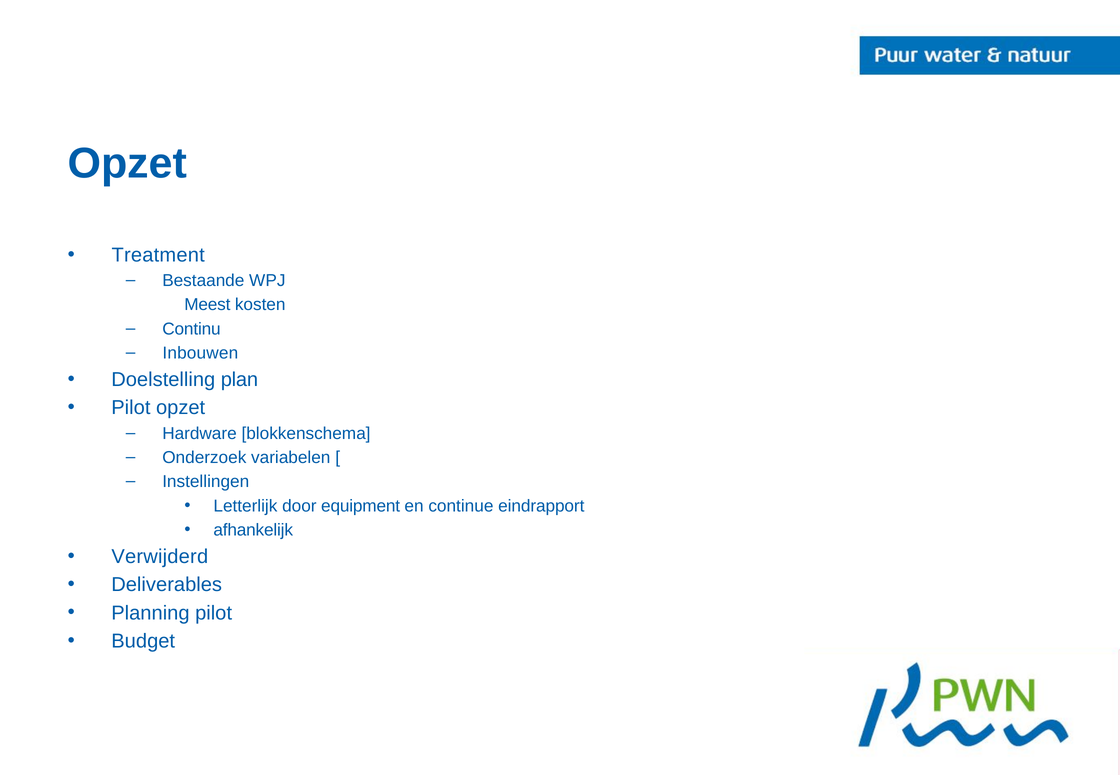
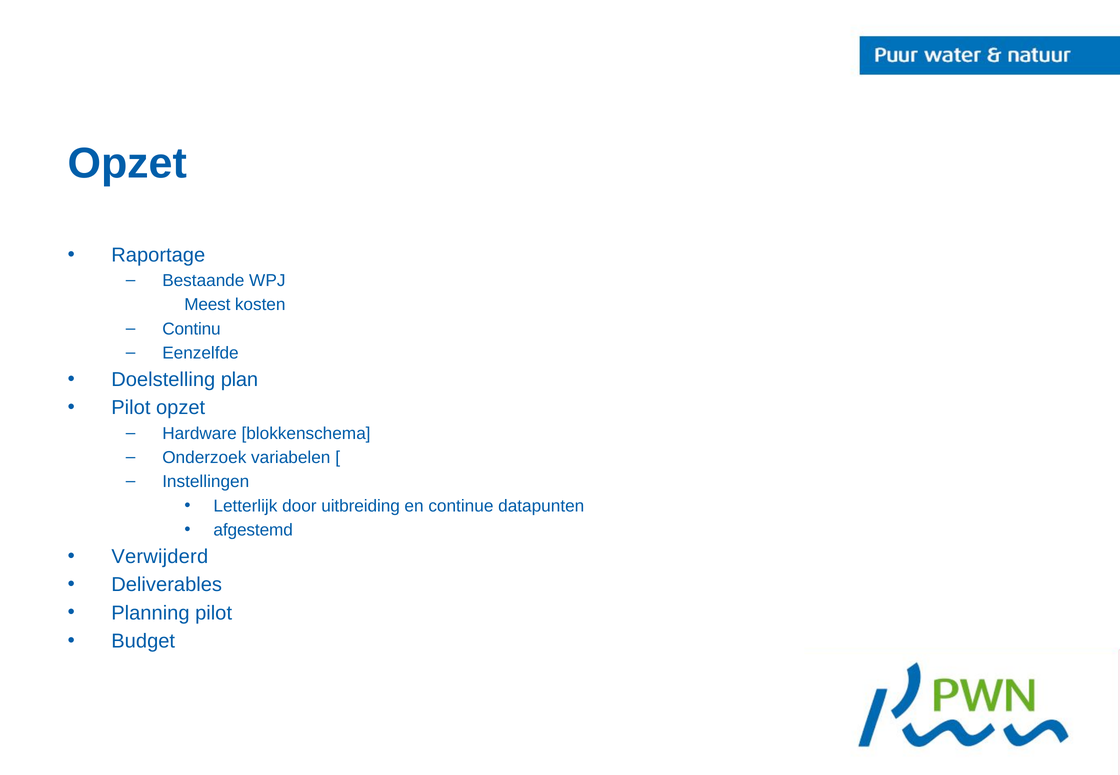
Treatment: Treatment -> Raportage
Inbouwen: Inbouwen -> Eenzelfde
equipment: equipment -> uitbreiding
eindrapport: eindrapport -> datapunten
afhankelijk: afhankelijk -> afgestemd
